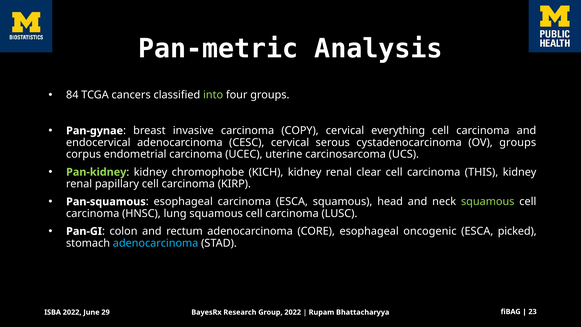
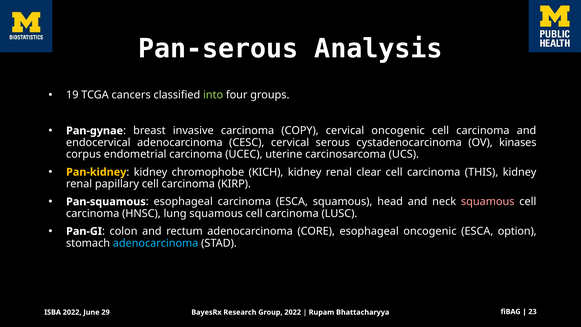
Pan-metric: Pan-metric -> Pan-serous
84: 84 -> 19
cervical everything: everything -> oncogenic
OV groups: groups -> kinases
Pan-kidney colour: light green -> yellow
squamous at (488, 202) colour: light green -> pink
picked: picked -> option
